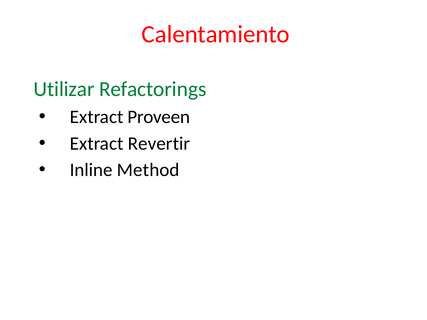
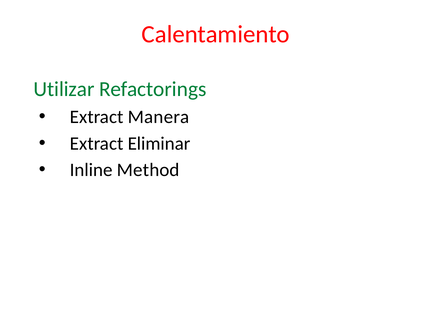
Proveen: Proveen -> Manera
Revertir: Revertir -> Eliminar
